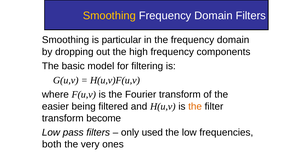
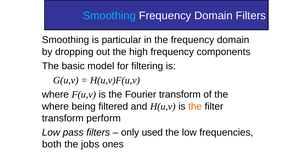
Smoothing at (109, 16) colour: yellow -> light blue
easier at (55, 107): easier -> where
become: become -> perform
very: very -> jobs
